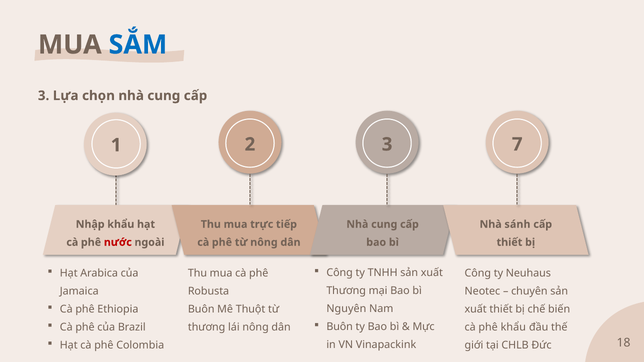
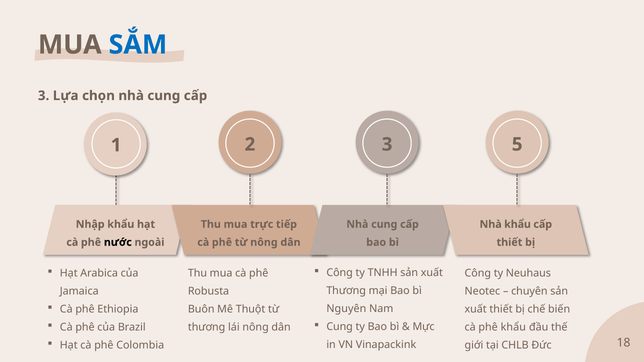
7: 7 -> 5
Nhà sánh: sánh -> khẩu
nước colour: red -> black
Buôn at (340, 327): Buôn -> Cung
